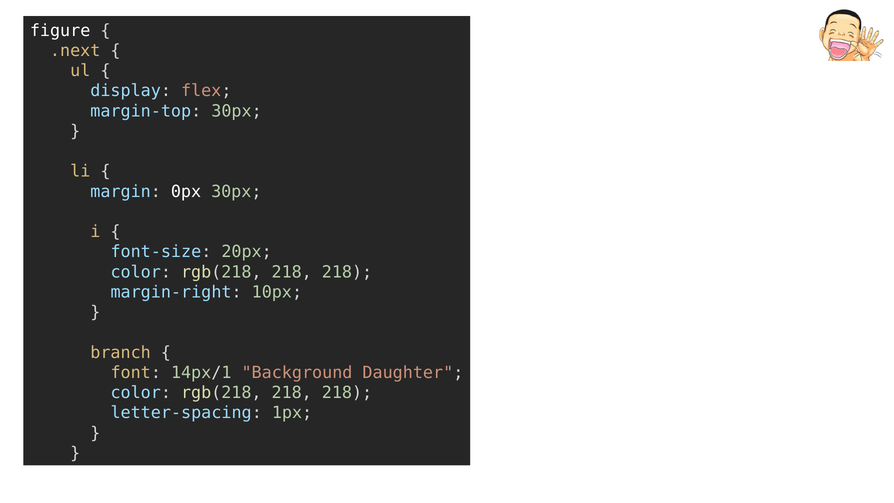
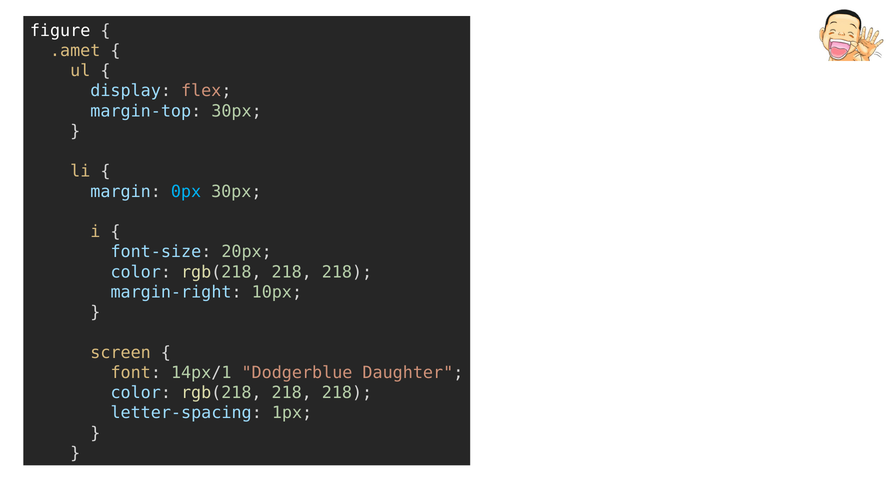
.next: .next -> .amet
0px colour: white -> light blue
branch: branch -> screen
Background: Background -> Dodgerblue
